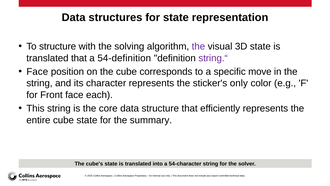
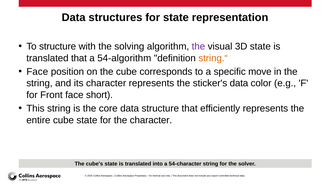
54-definition: 54-definition -> 54-algorithm
string.“ colour: purple -> orange
sticker's only: only -> data
each: each -> short
the summary: summary -> character
